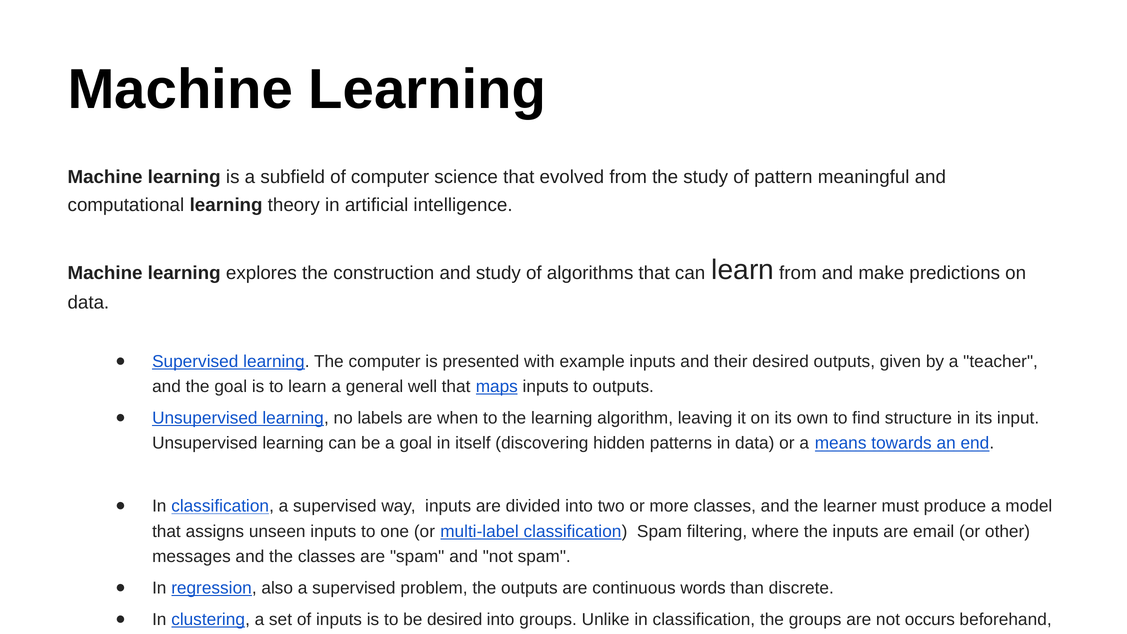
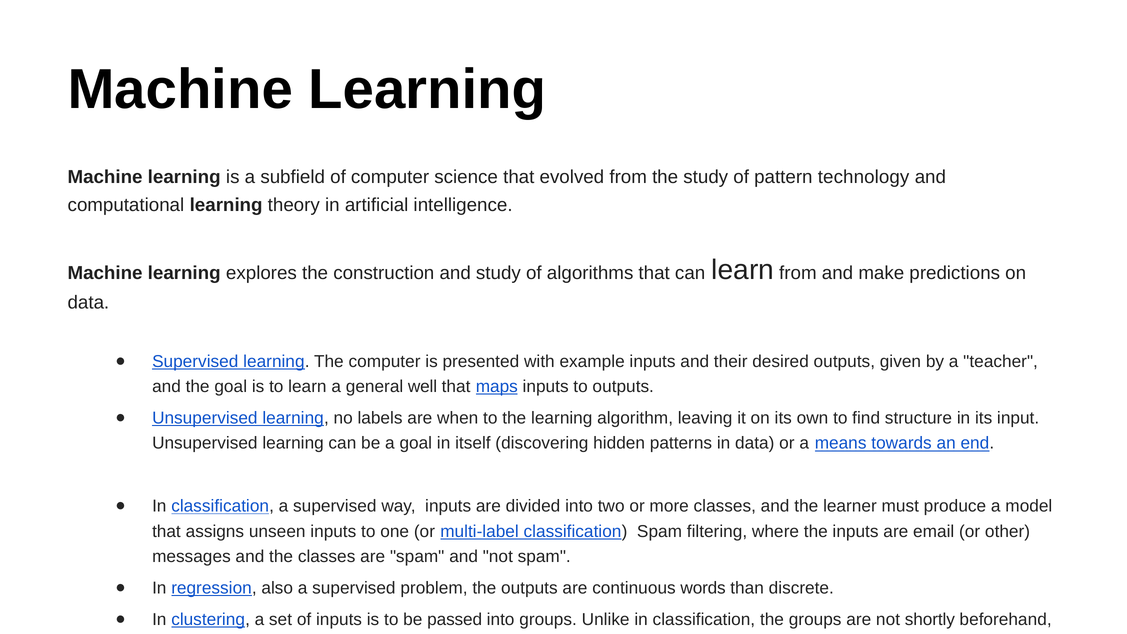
meaningful: meaningful -> technology
be desired: desired -> passed
occurs: occurs -> shortly
